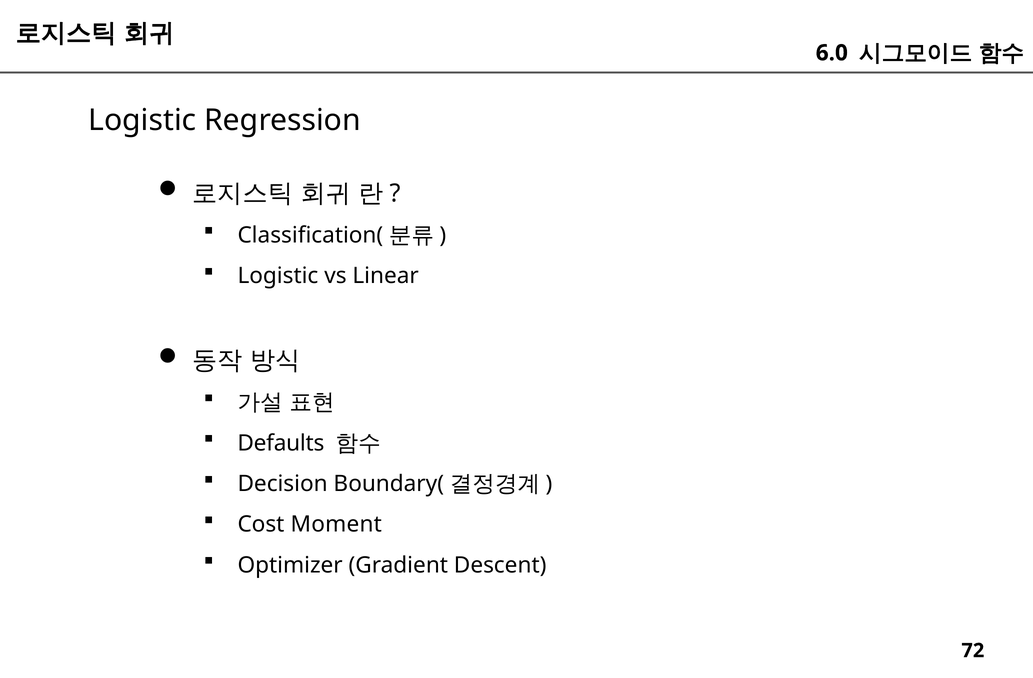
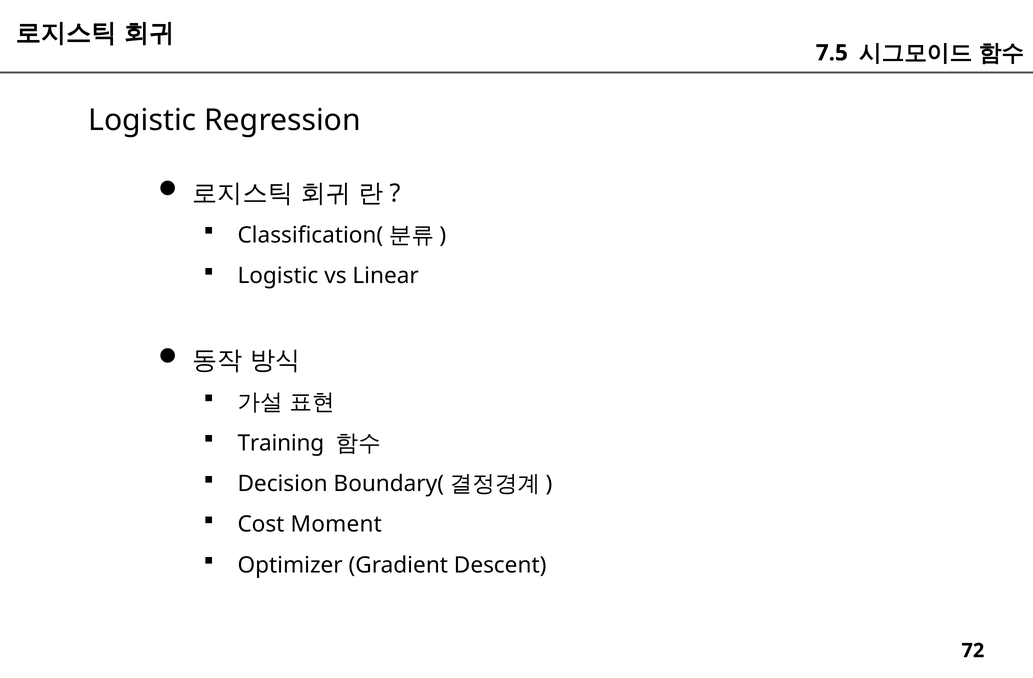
6.0: 6.0 -> 7.5
Defaults: Defaults -> Training
